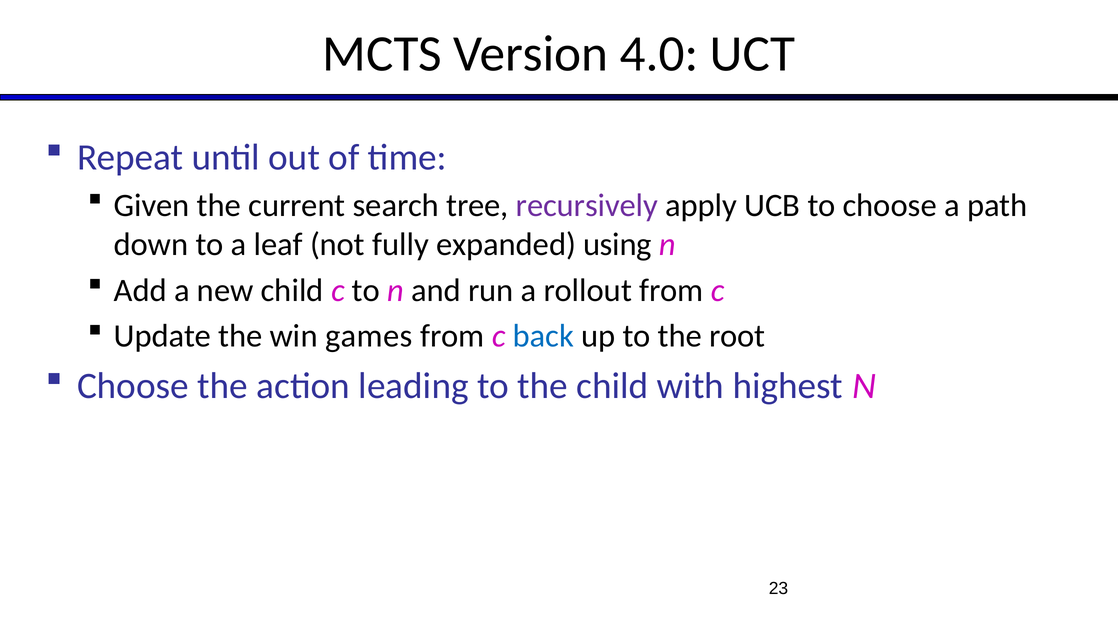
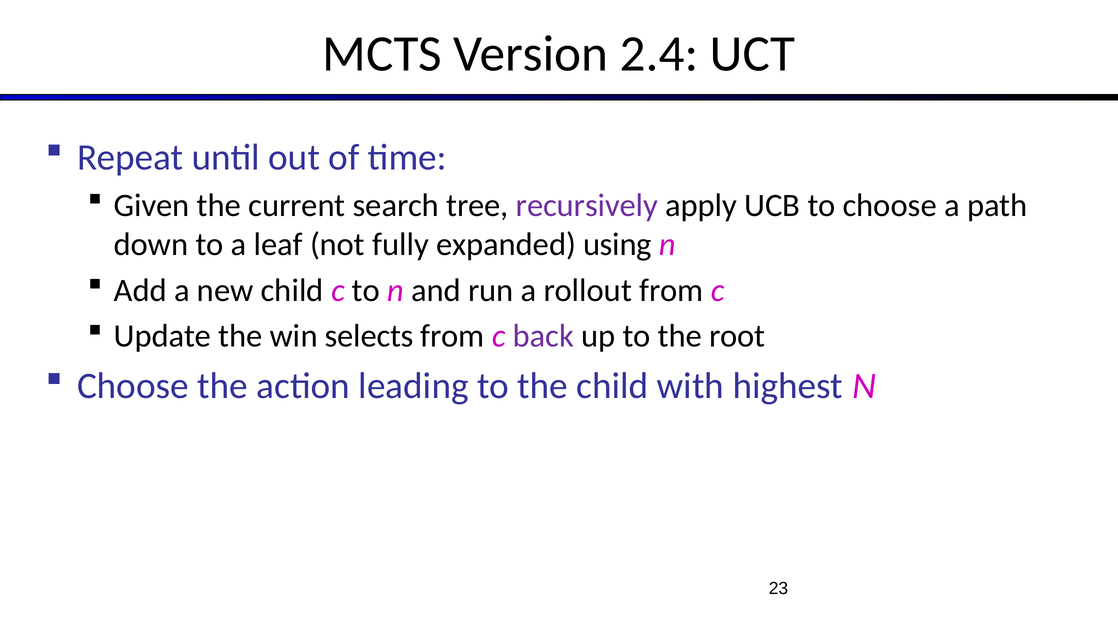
4.0: 4.0 -> 2.4
games: games -> selects
back colour: blue -> purple
